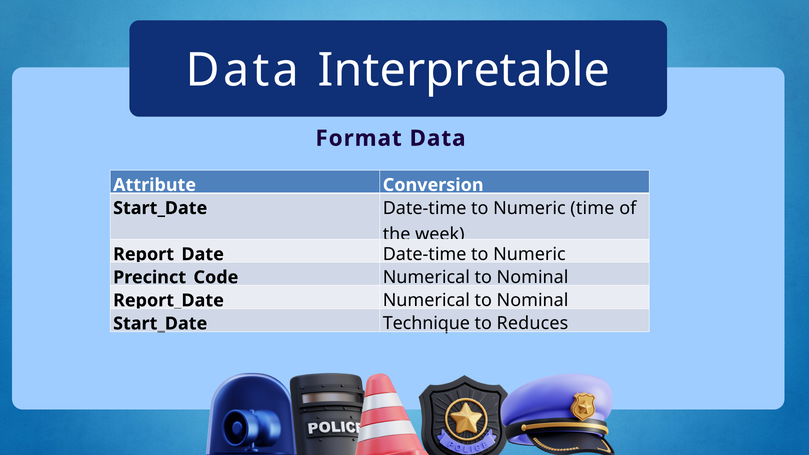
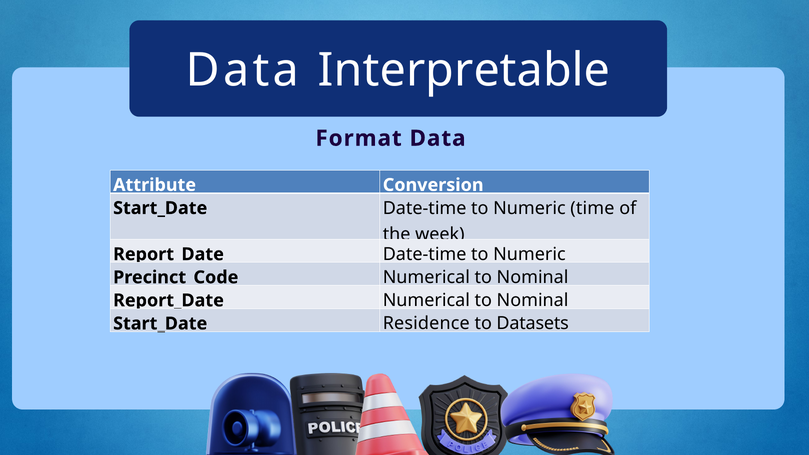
Technique: Technique -> Residence
Reduces: Reduces -> Datasets
